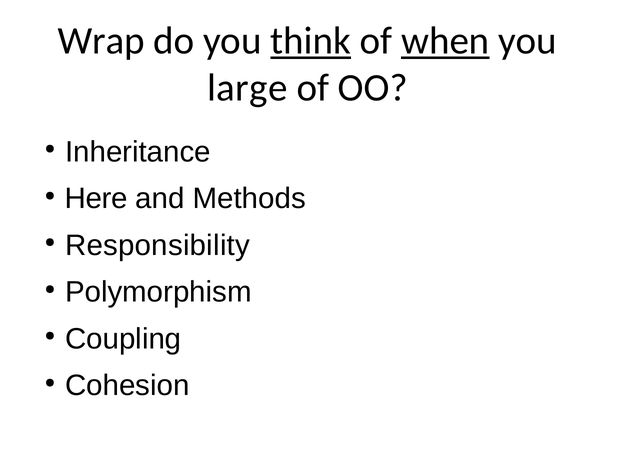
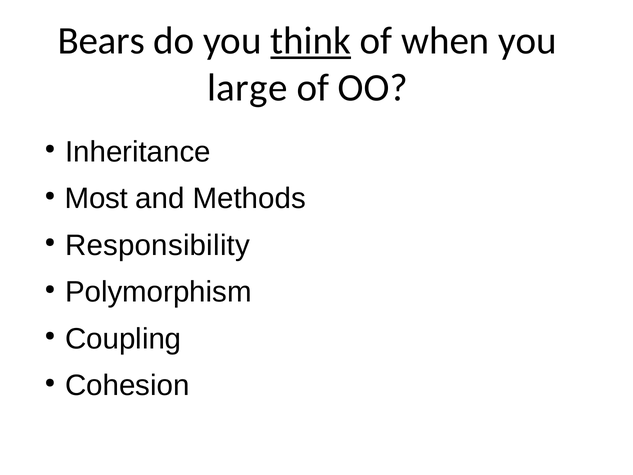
Wrap: Wrap -> Bears
when underline: present -> none
Here: Here -> Most
